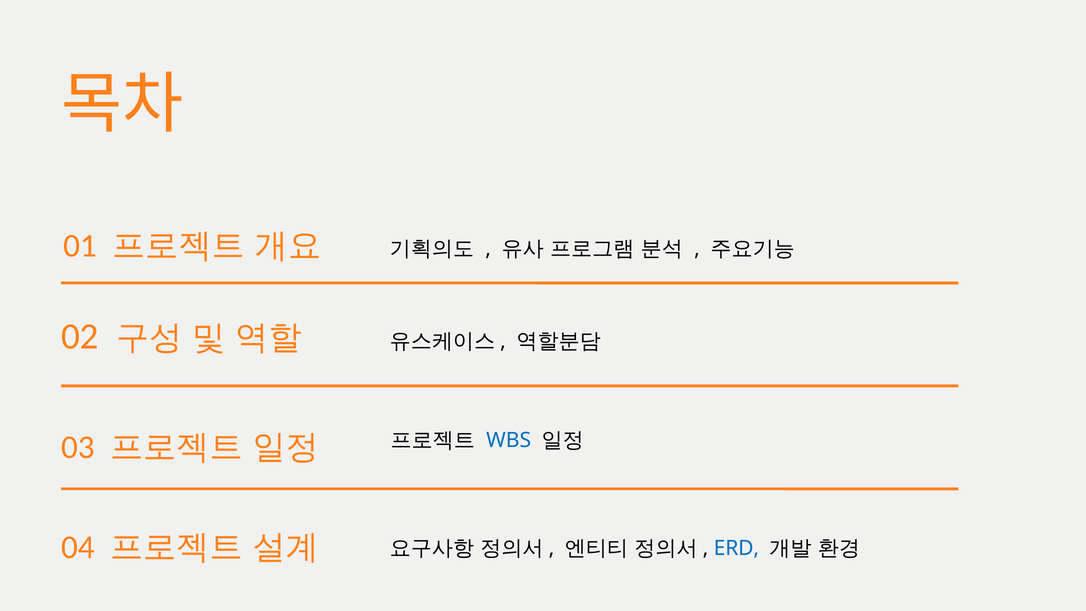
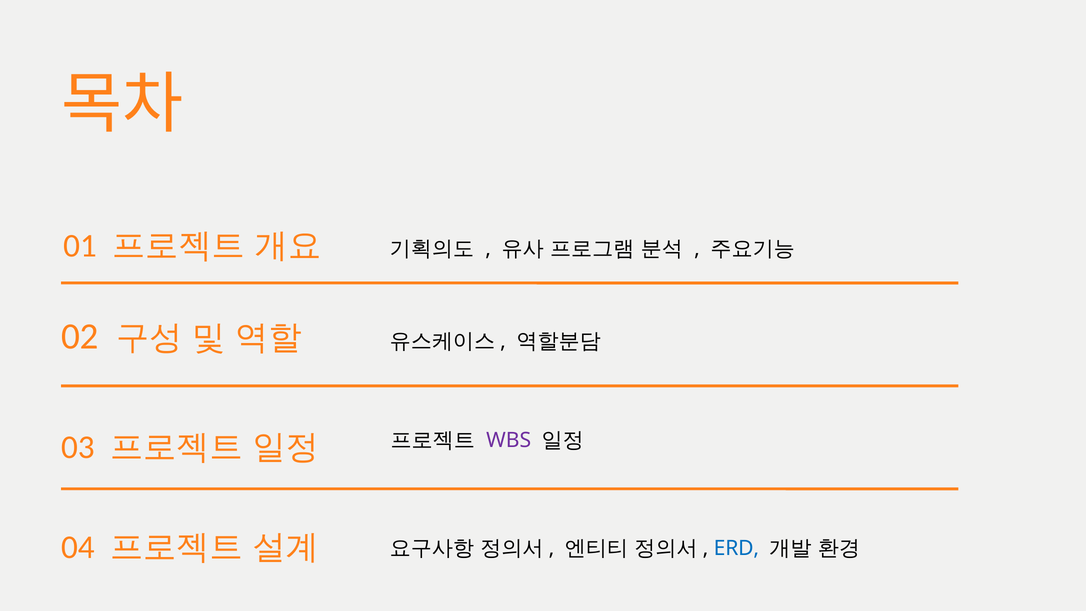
WBS colour: blue -> purple
